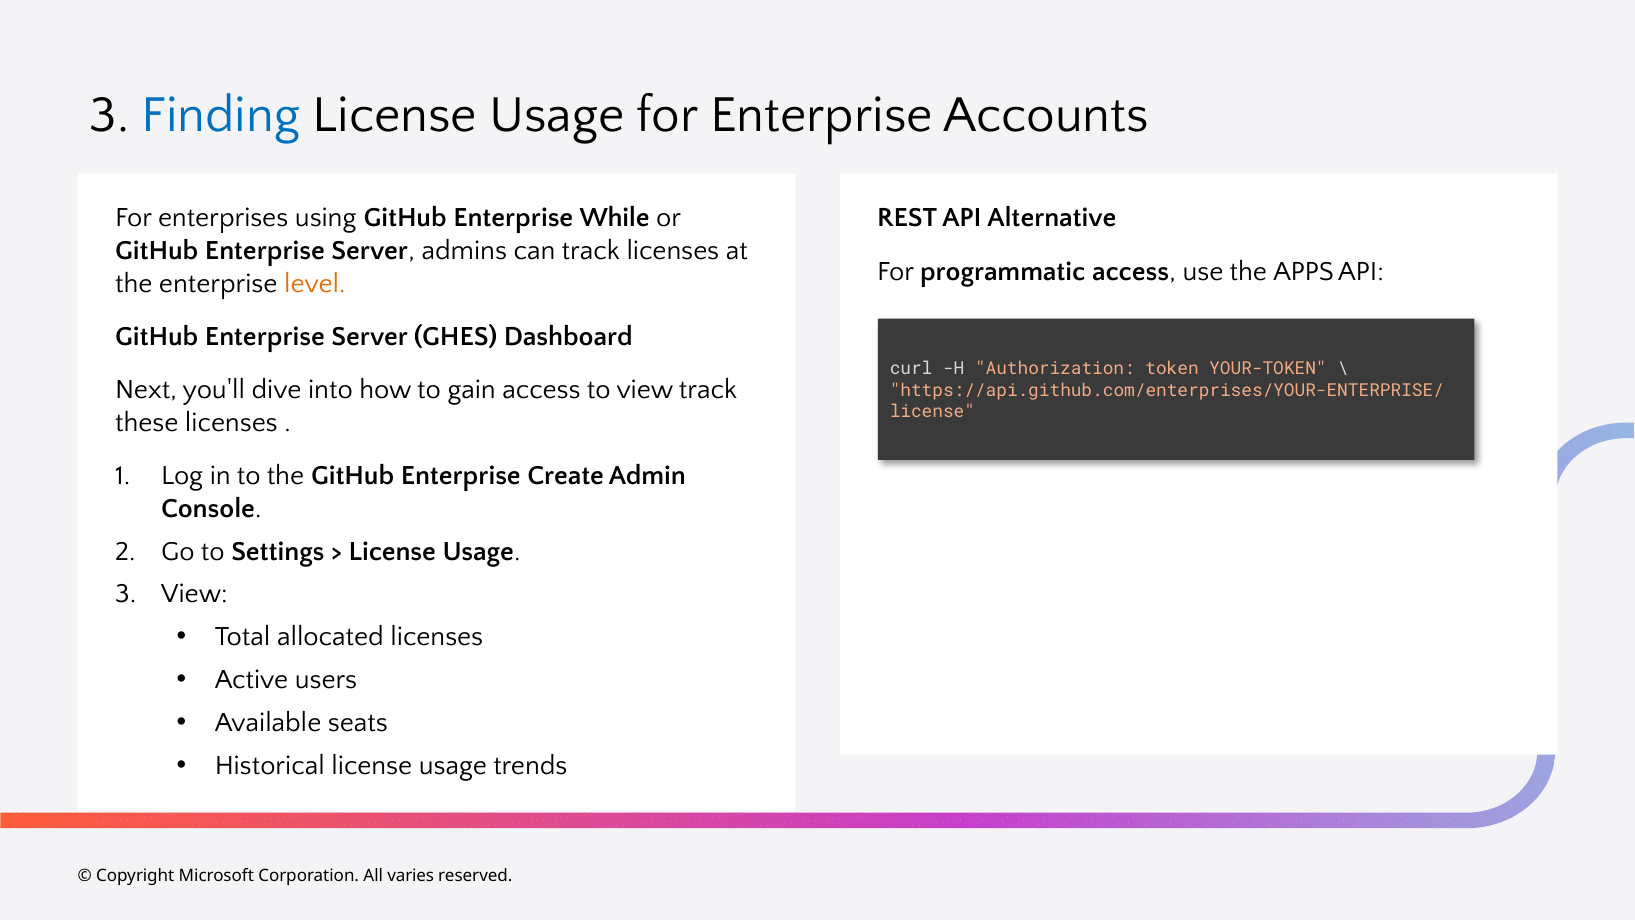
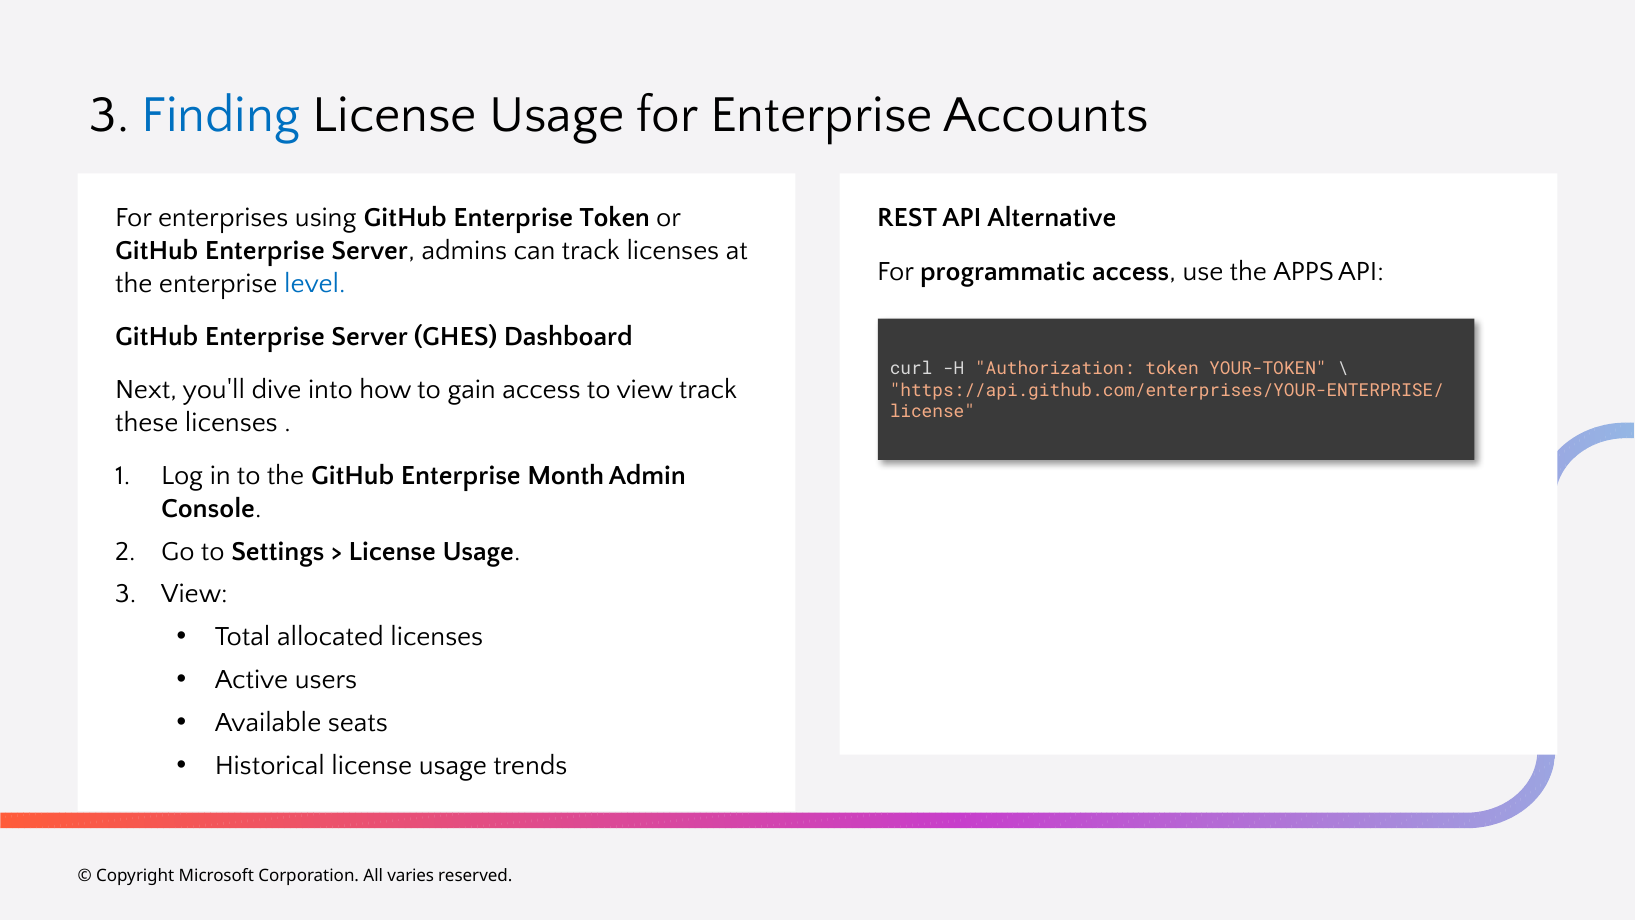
Enterprise While: While -> Token
level colour: orange -> blue
Create: Create -> Month
